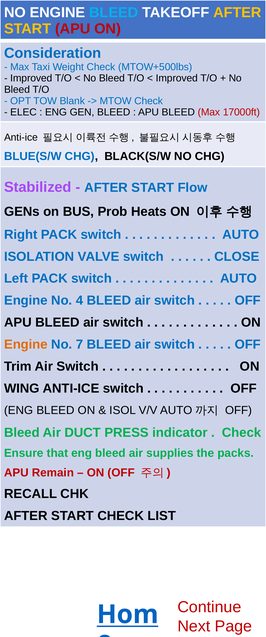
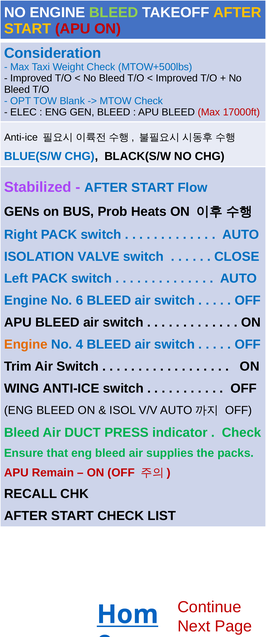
BLEED at (114, 12) colour: light blue -> light green
4: 4 -> 6
7: 7 -> 4
